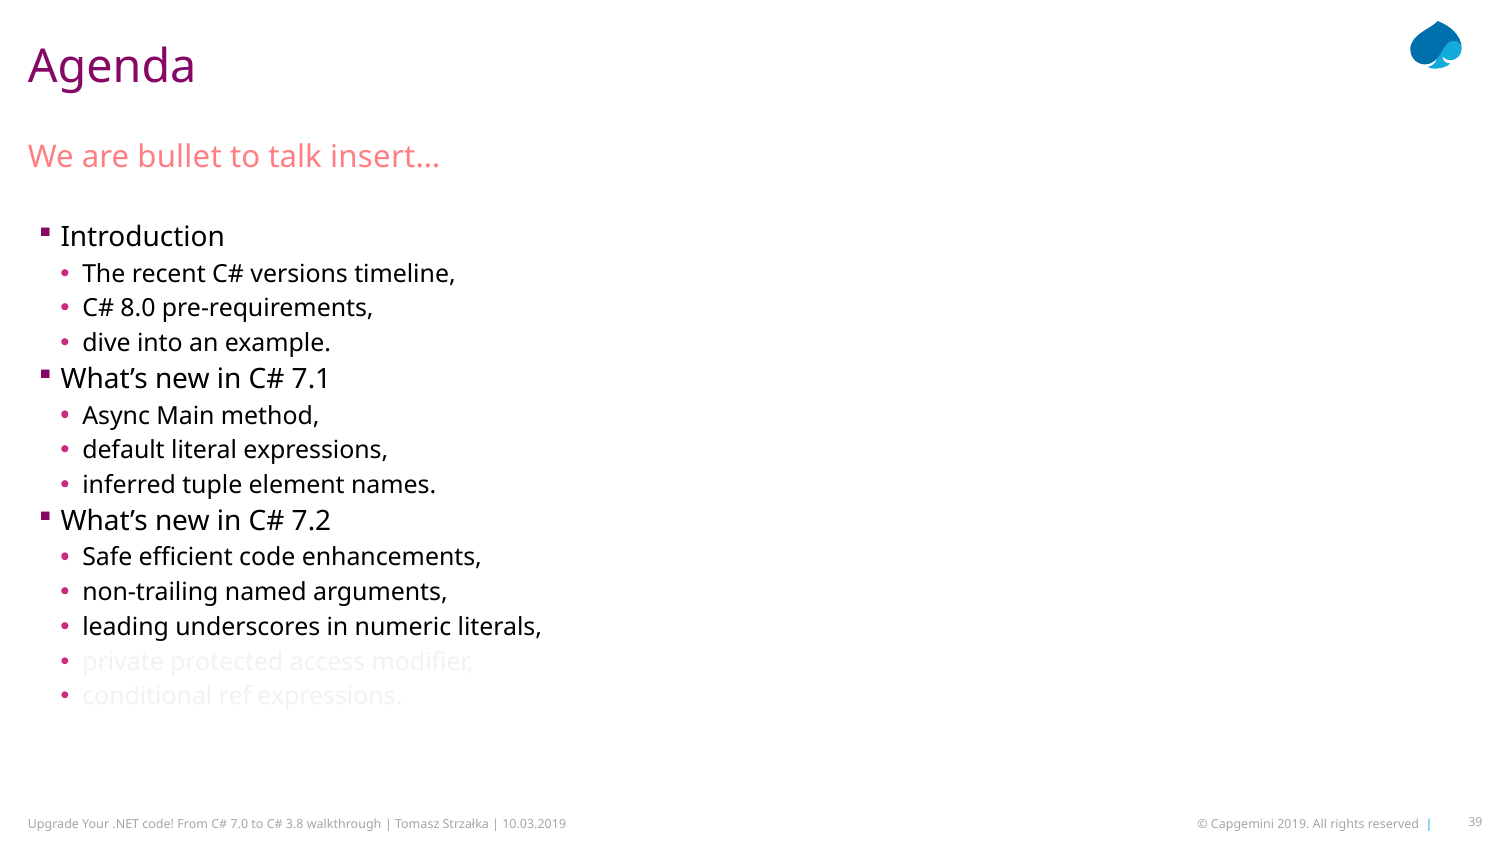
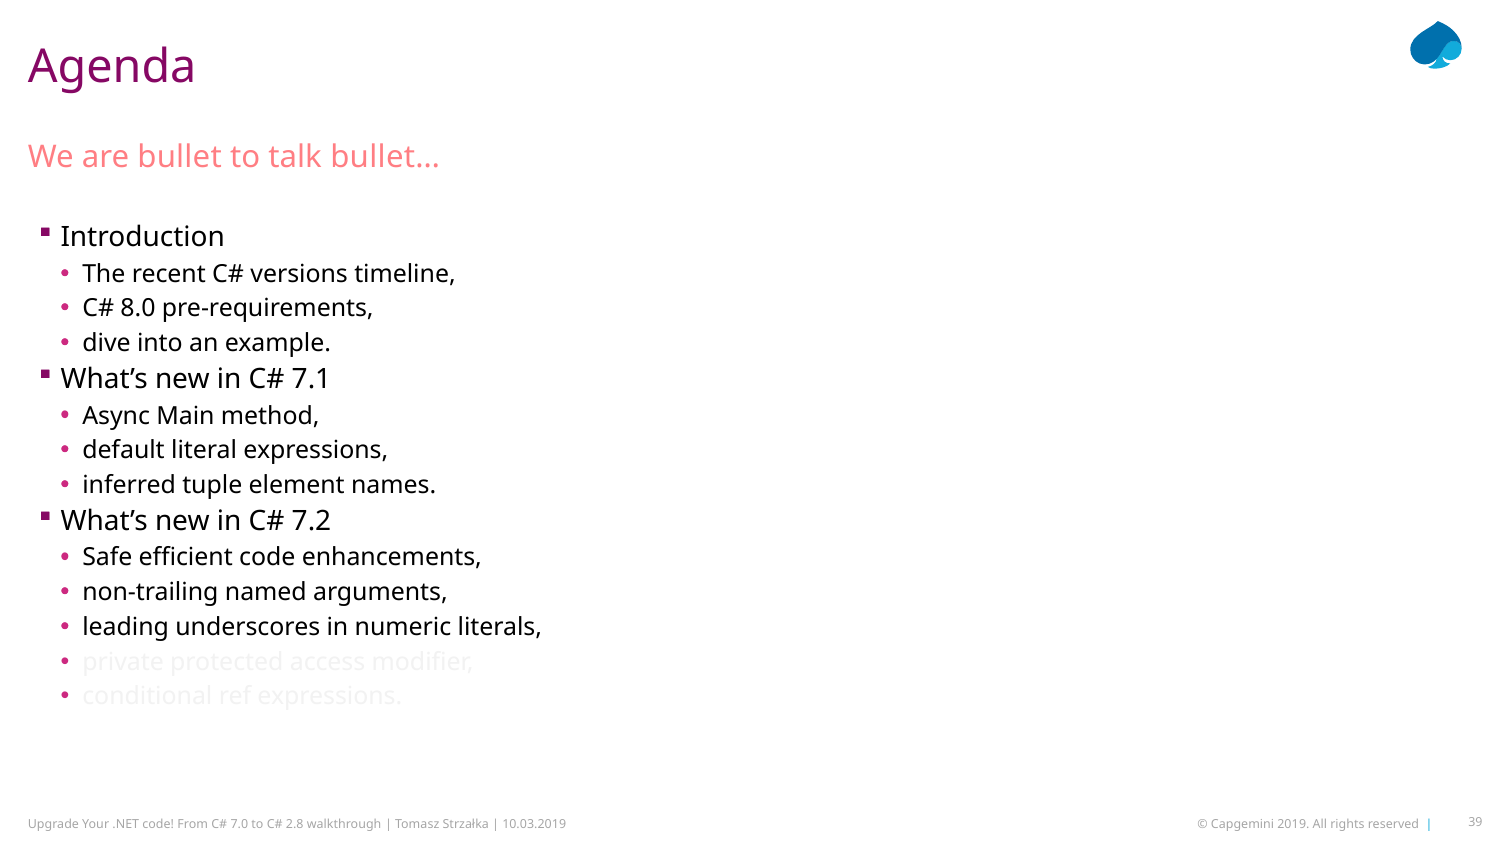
insert…: insert… -> bullet…
3.8: 3.8 -> 2.8
